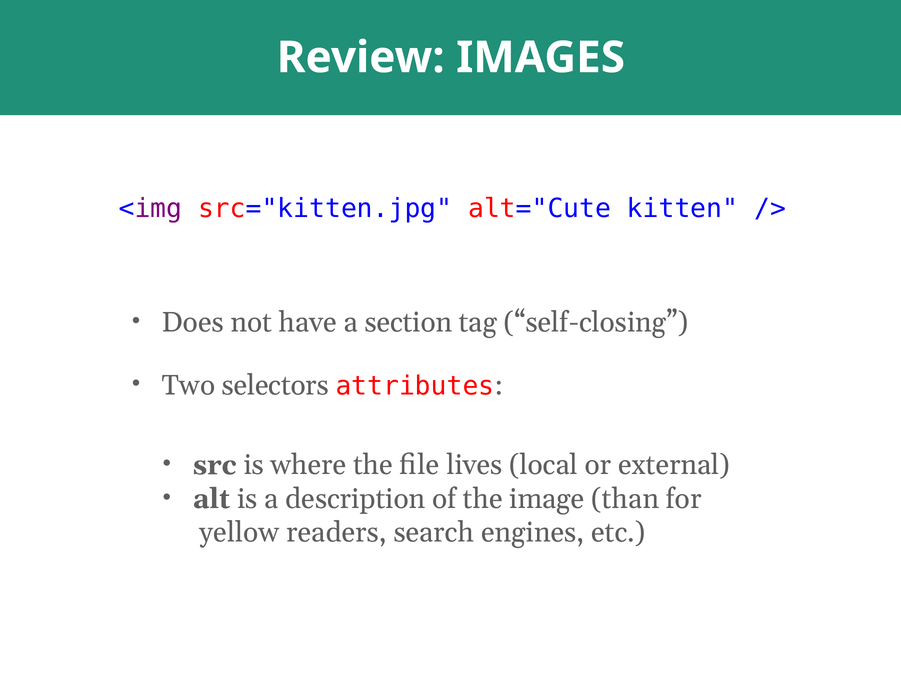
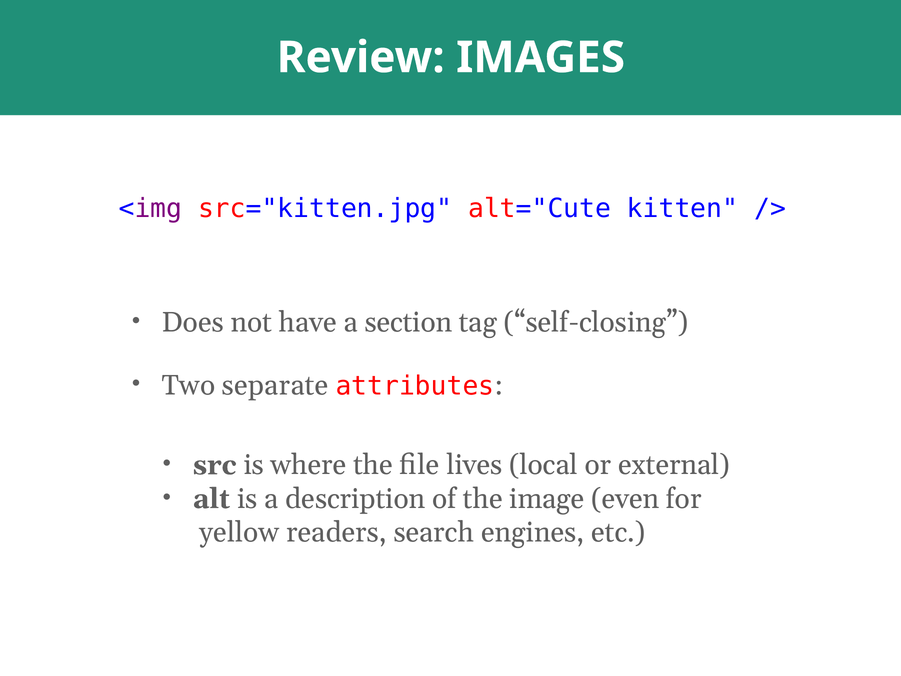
selectors: selectors -> separate
than: than -> even
